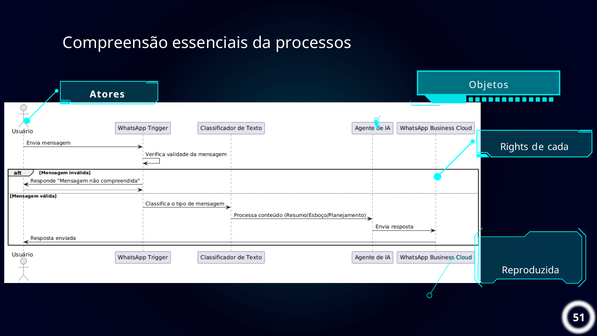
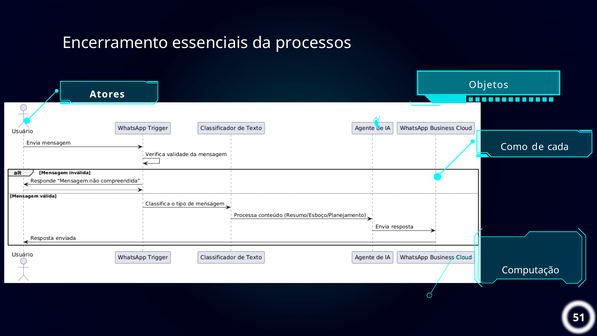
Compreensão: Compreensão -> Encerramento
Rights: Rights -> Como
Reproduzida: Reproduzida -> Computação
